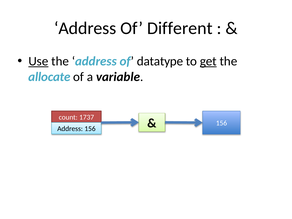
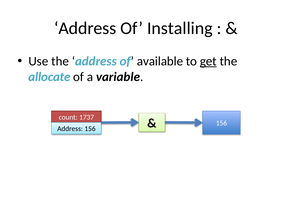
Different: Different -> Installing
Use underline: present -> none
datatype: datatype -> available
